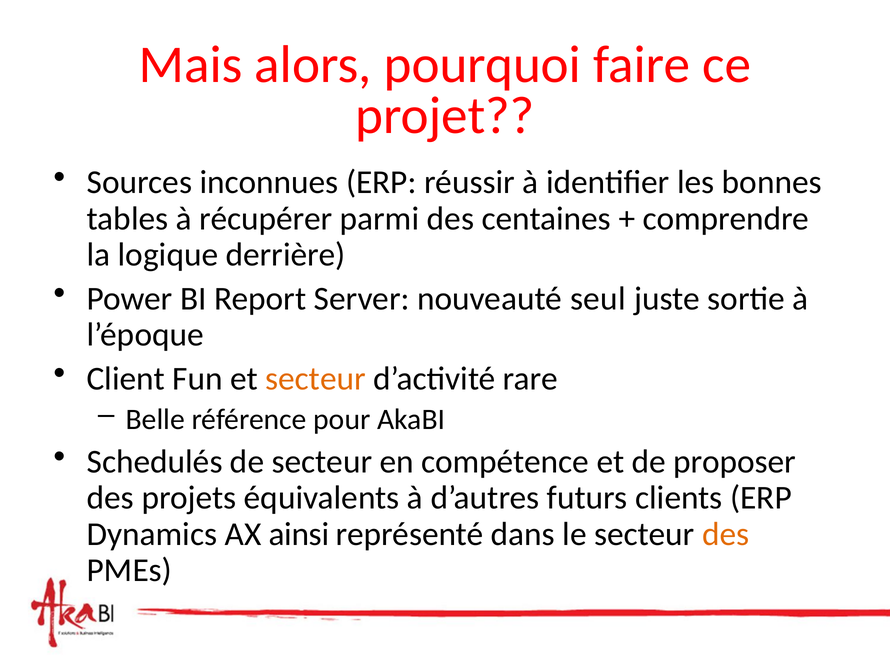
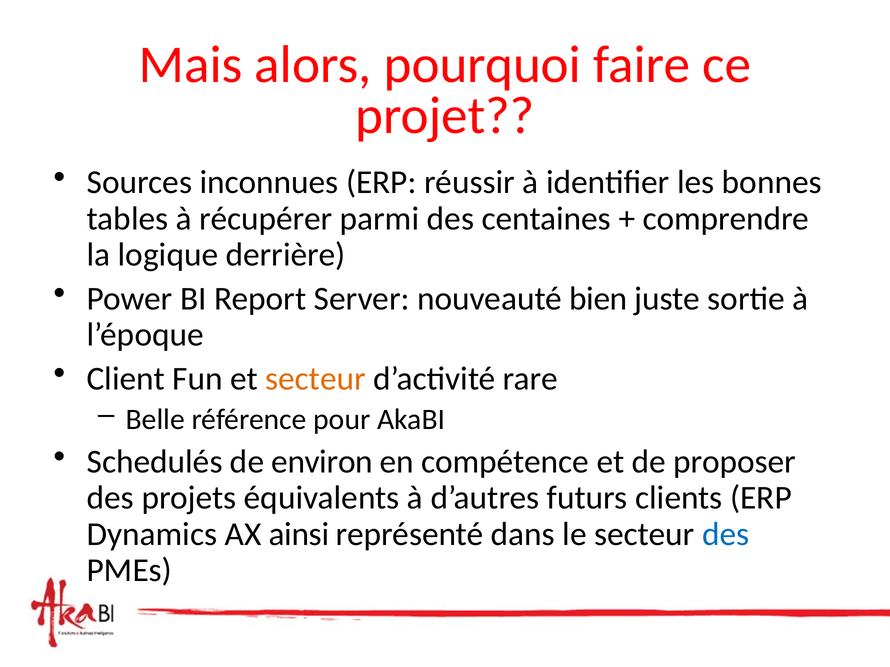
seul: seul -> bien
de secteur: secteur -> environ
des at (726, 534) colour: orange -> blue
